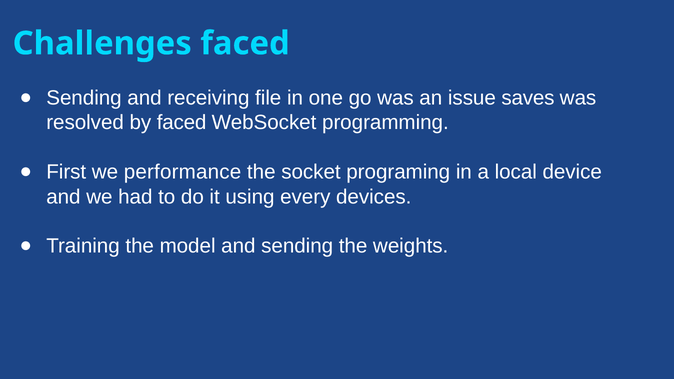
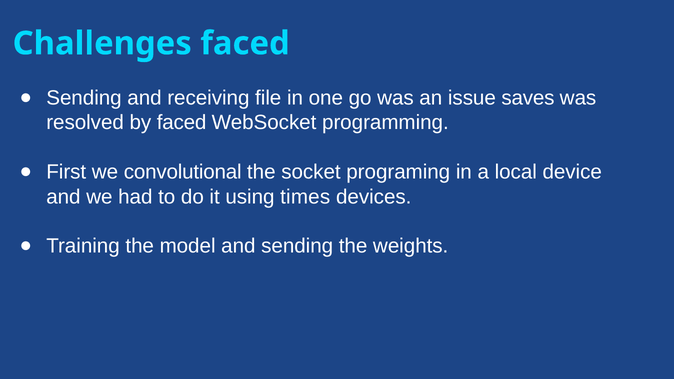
performance: performance -> convolutional
every: every -> times
